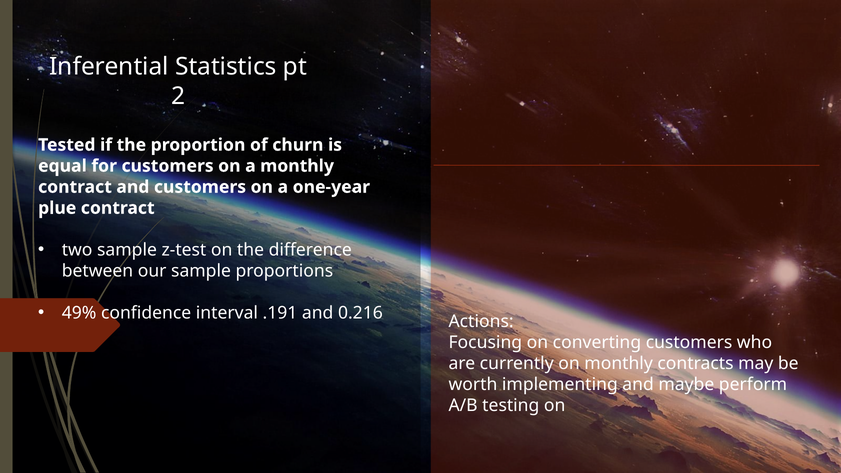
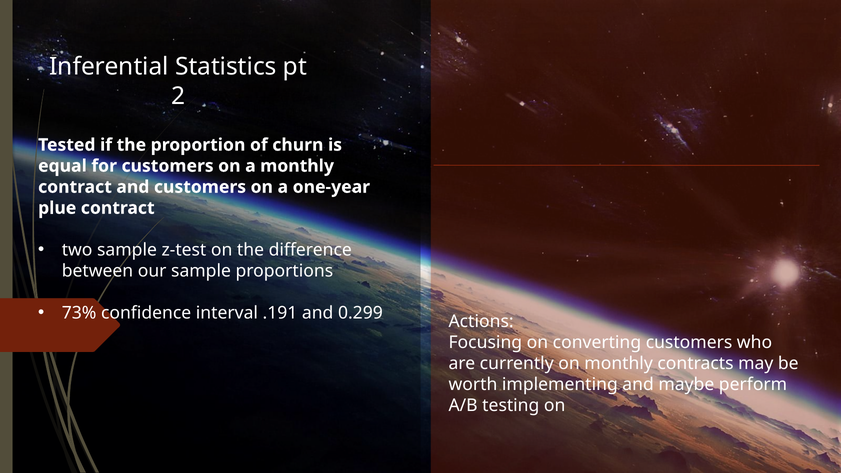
49%: 49% -> 73%
0.216: 0.216 -> 0.299
